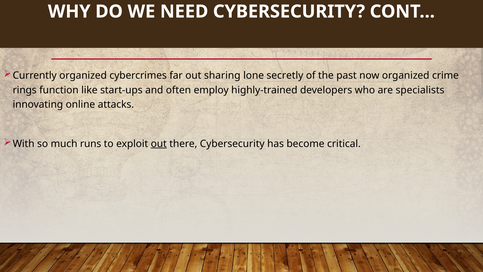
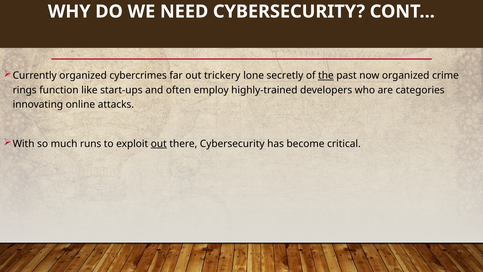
sharing: sharing -> trickery
the underline: none -> present
specialists: specialists -> categories
